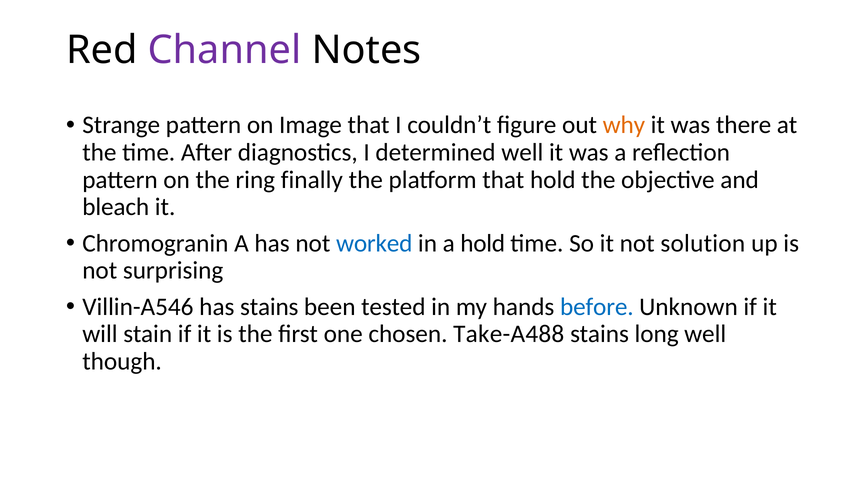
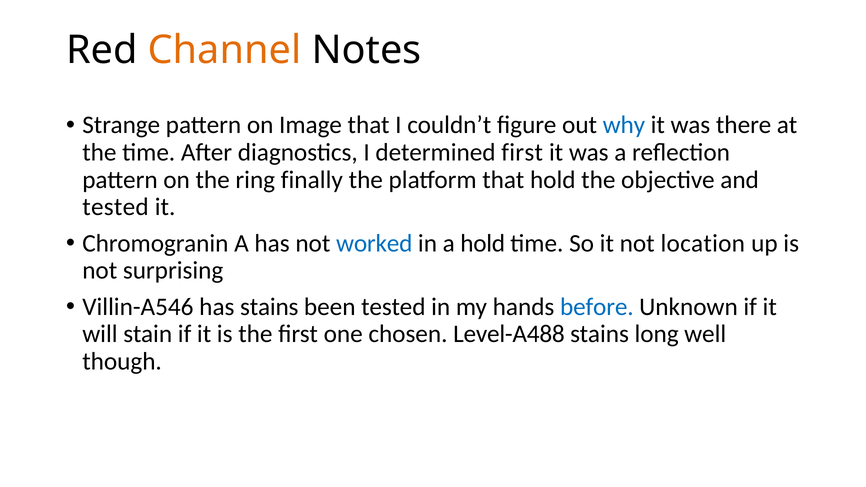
Channel colour: purple -> orange
why colour: orange -> blue
determined well: well -> first
bleach at (116, 207): bleach -> tested
solution: solution -> location
Take-A488: Take-A488 -> Level-A488
